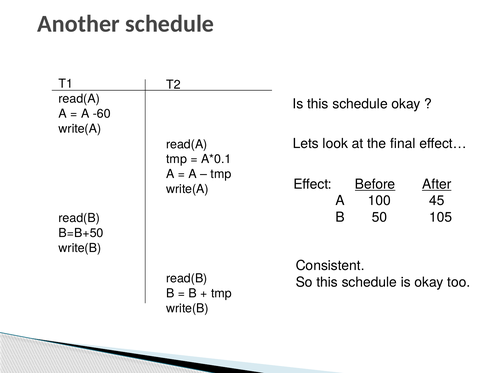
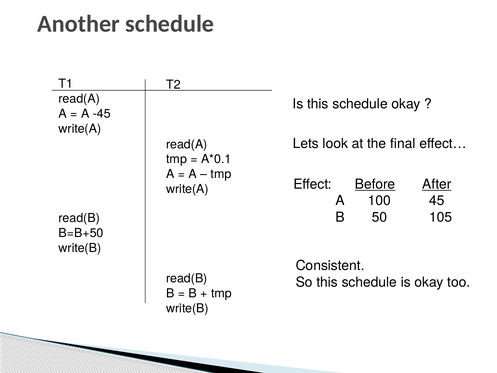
-60: -60 -> -45
